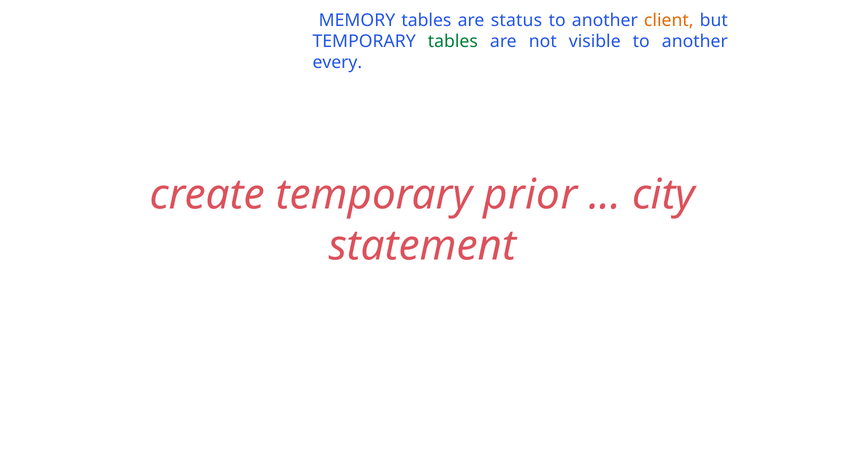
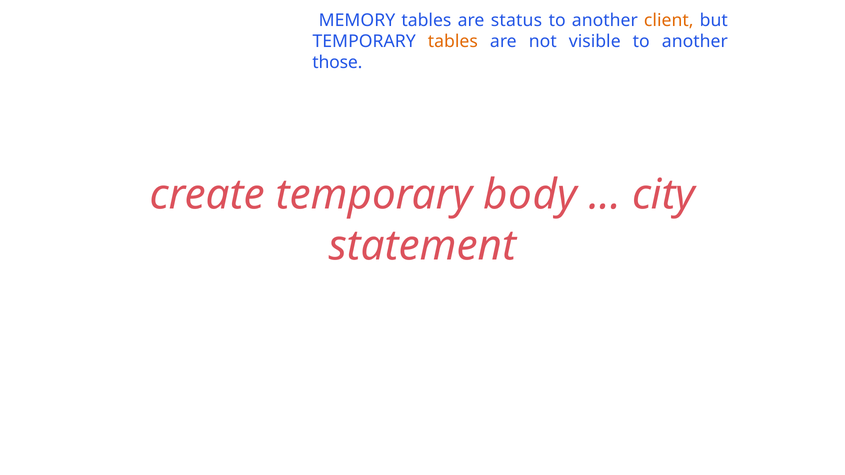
tables at (453, 41) colour: green -> orange
every: every -> those
prior: prior -> body
